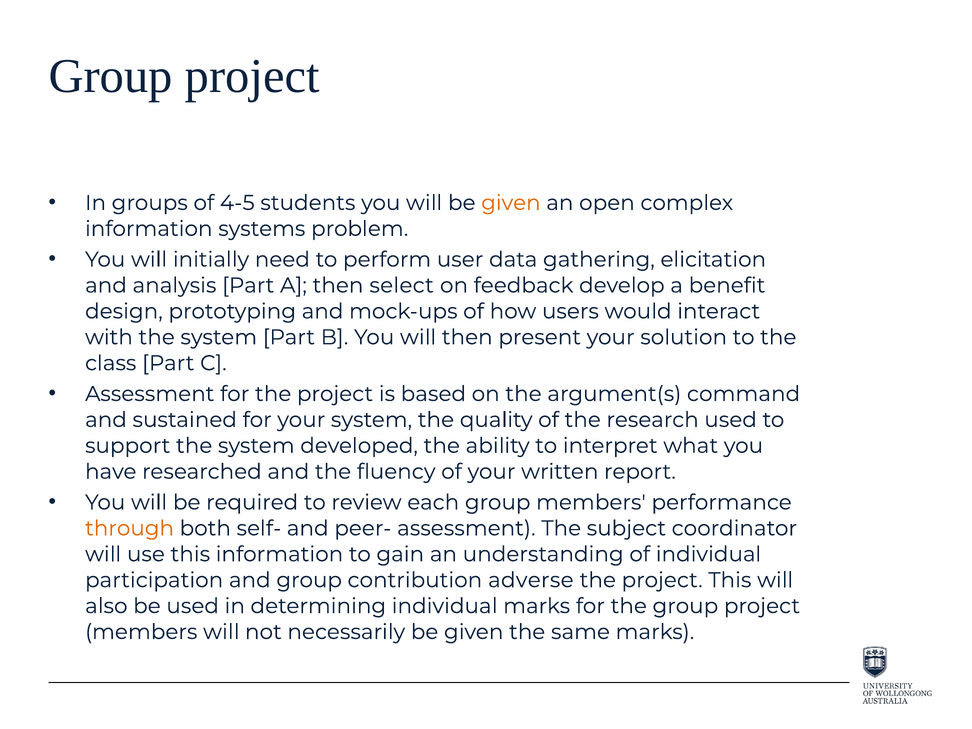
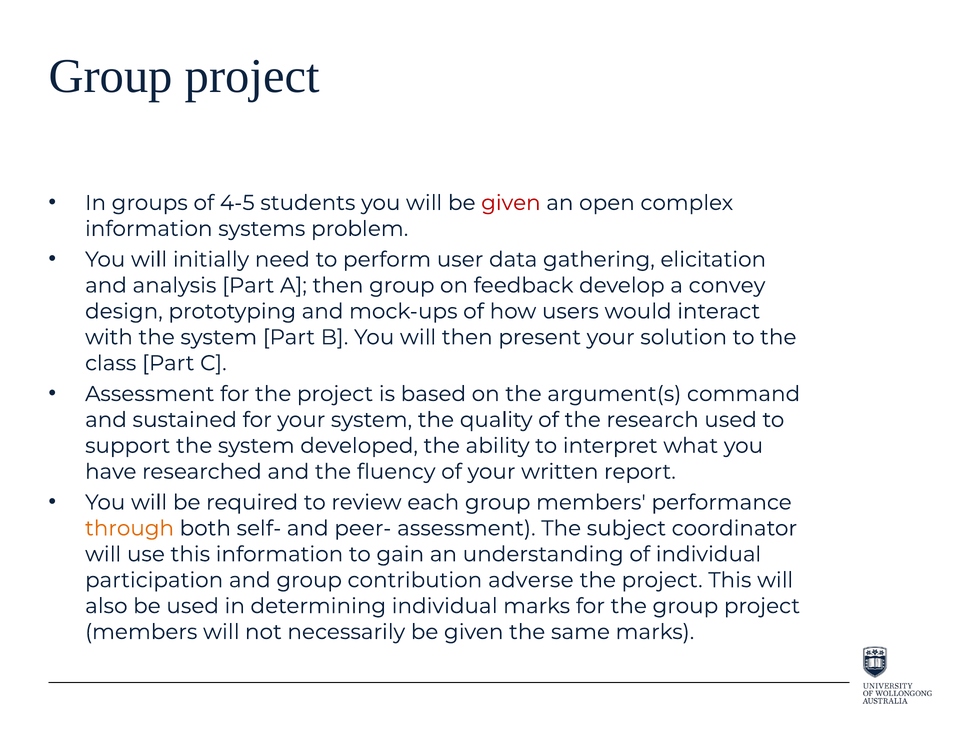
given at (511, 203) colour: orange -> red
then select: select -> group
benefit: benefit -> convey
